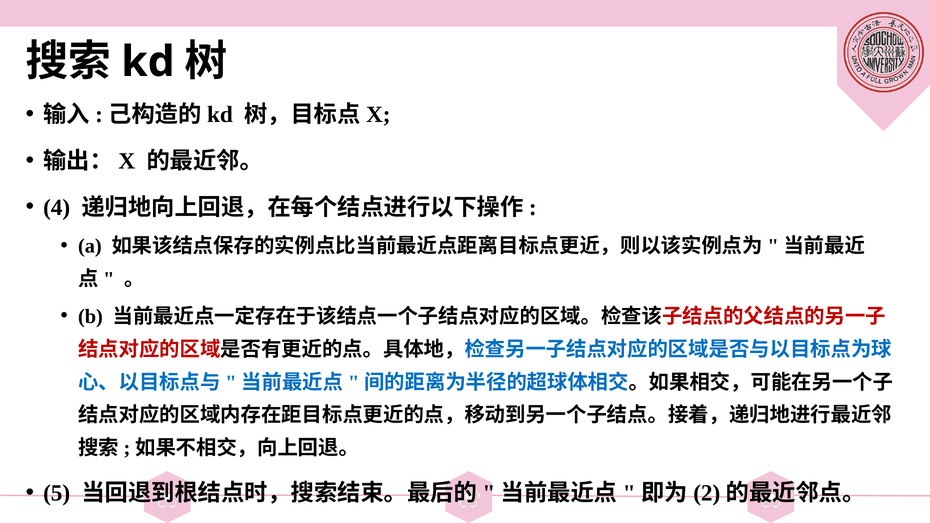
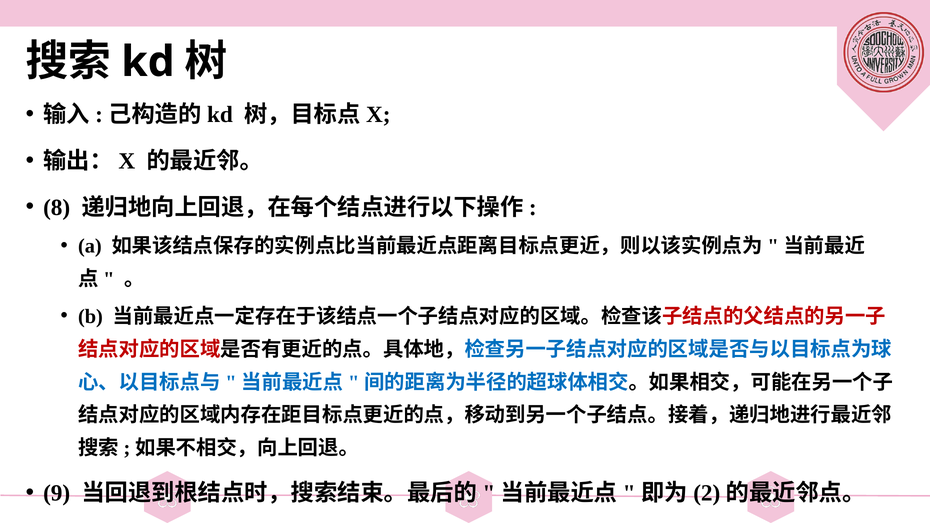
4: 4 -> 8
5: 5 -> 9
